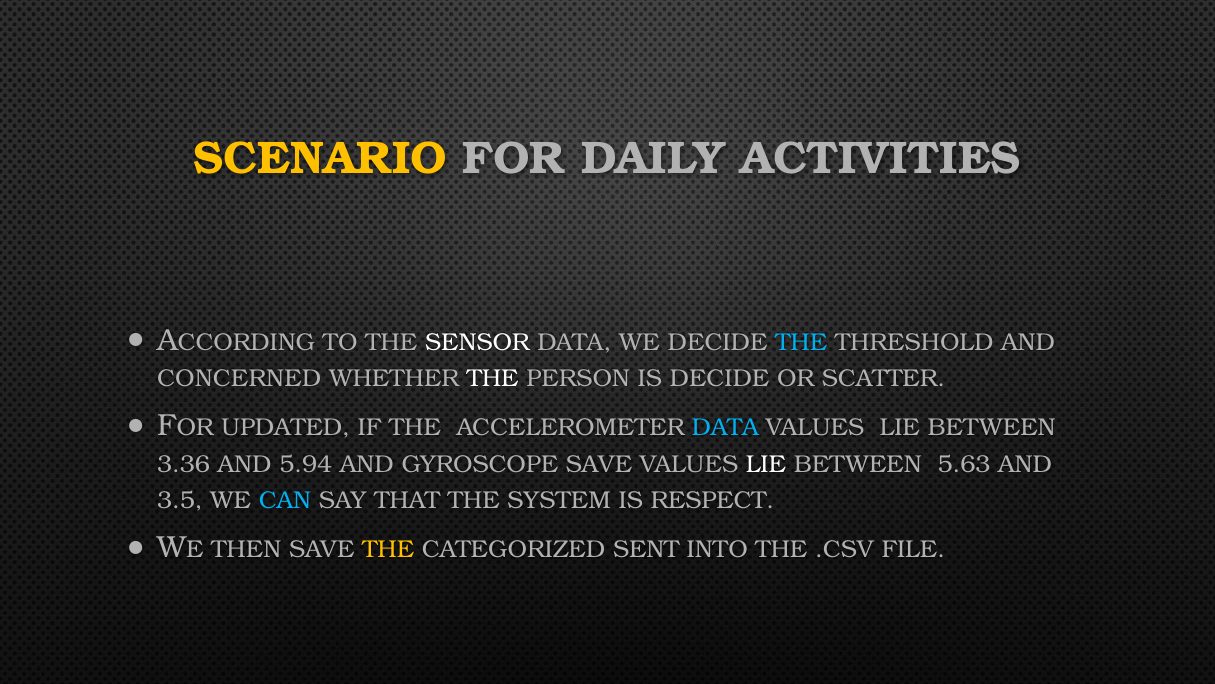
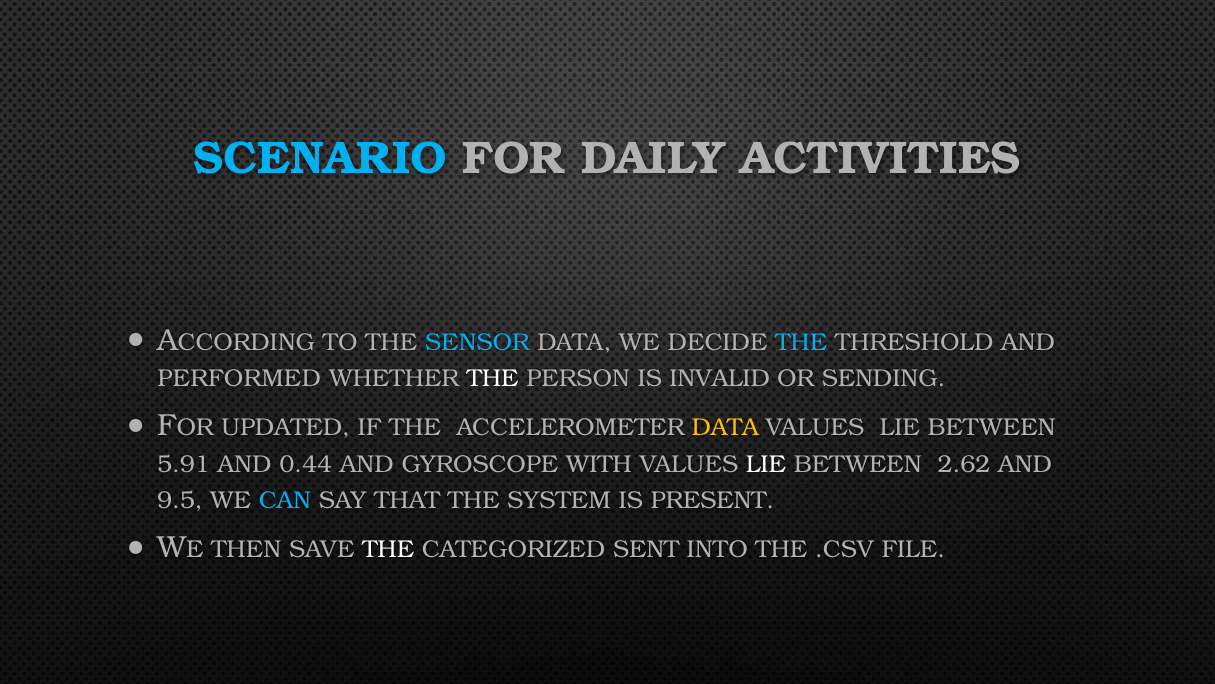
SCENARIO colour: yellow -> light blue
SENSOR colour: white -> light blue
CONCERNED: CONCERNED -> PERFORMED
IS DECIDE: DECIDE -> INVALID
SCATTER: SCATTER -> SENDING
DATA at (725, 427) colour: light blue -> yellow
3.36: 3.36 -> 5.91
5.94: 5.94 -> 0.44
GYROSCOPE SAVE: SAVE -> WITH
5.63: 5.63 -> 2.62
3.5: 3.5 -> 9.5
RESPECT: RESPECT -> PRESENT
THE at (388, 549) colour: yellow -> white
